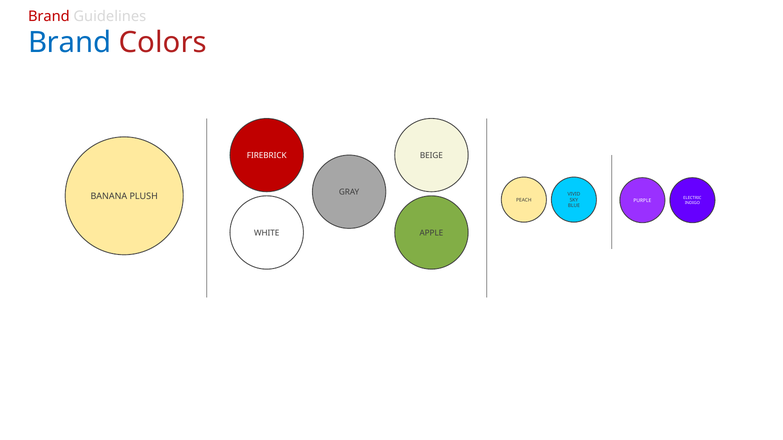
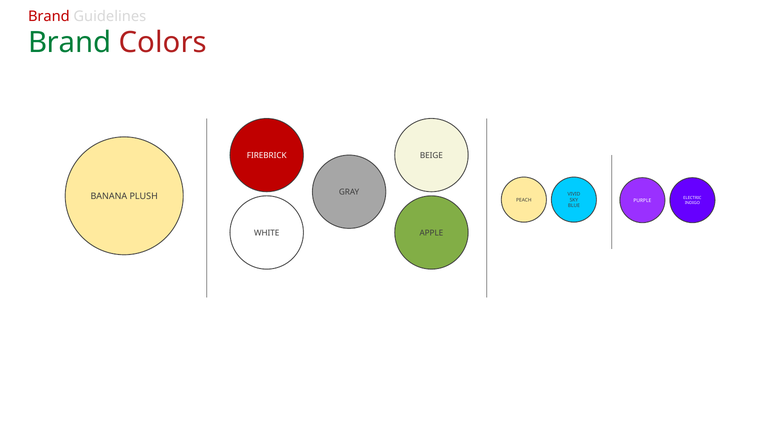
Brand at (70, 43) colour: blue -> green
